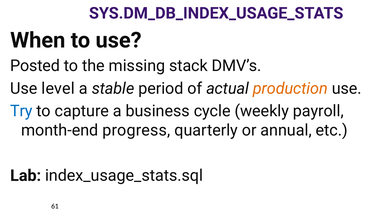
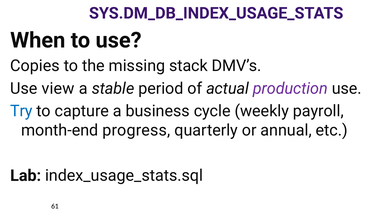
Posted: Posted -> Copies
level: level -> view
production colour: orange -> purple
